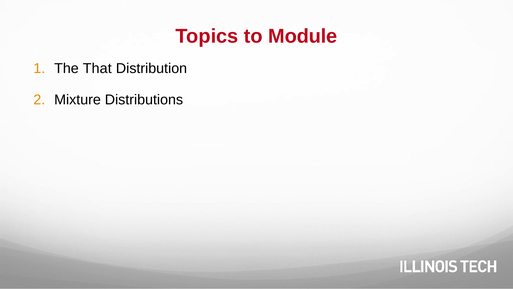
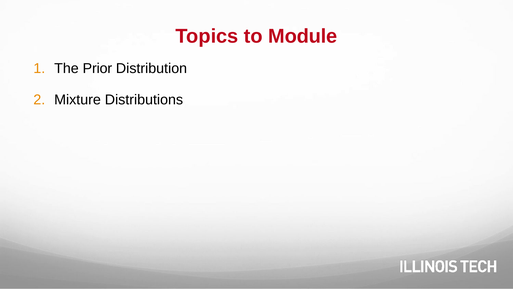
That: That -> Prior
